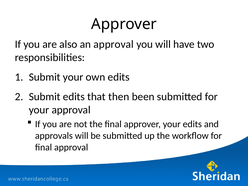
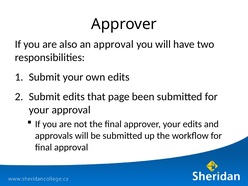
then: then -> page
